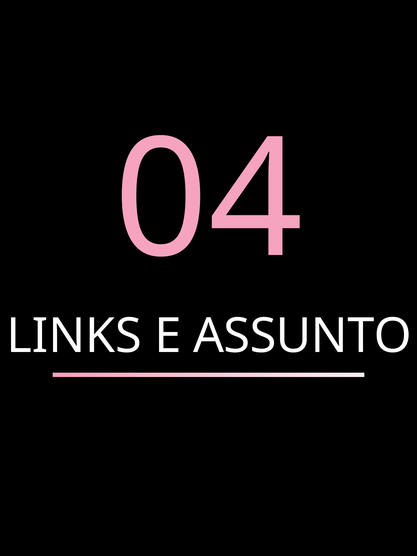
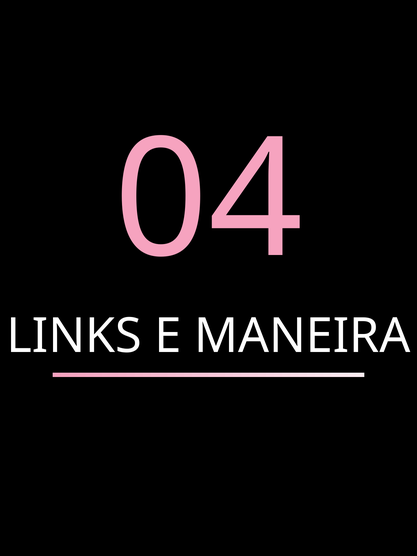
ASSUNTO: ASSUNTO -> MANEIRA
